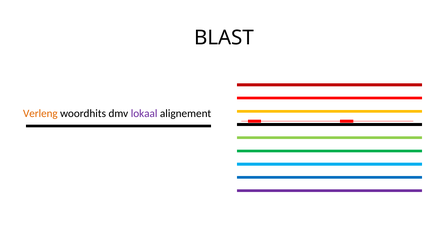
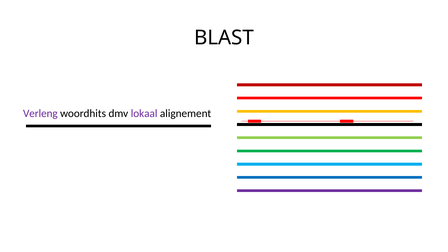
Verleng colour: orange -> purple
